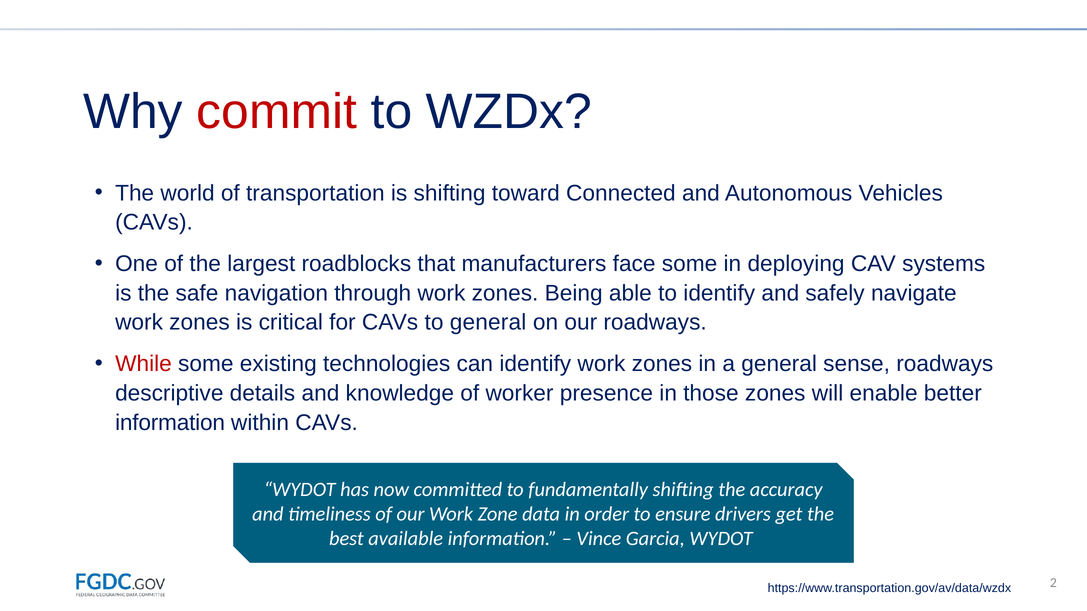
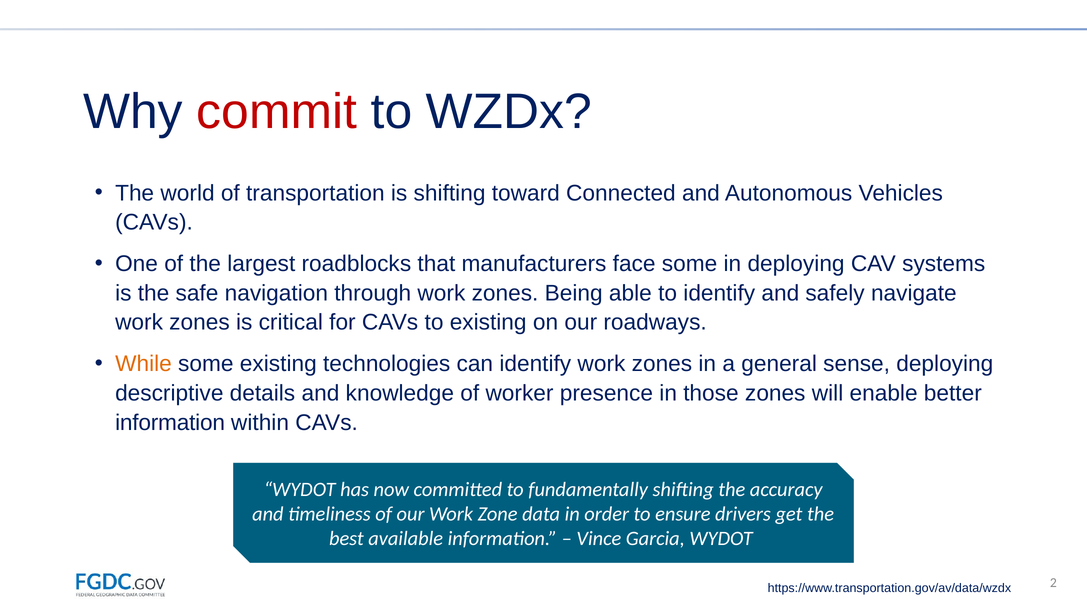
to general: general -> existing
While colour: red -> orange
sense roadways: roadways -> deploying
